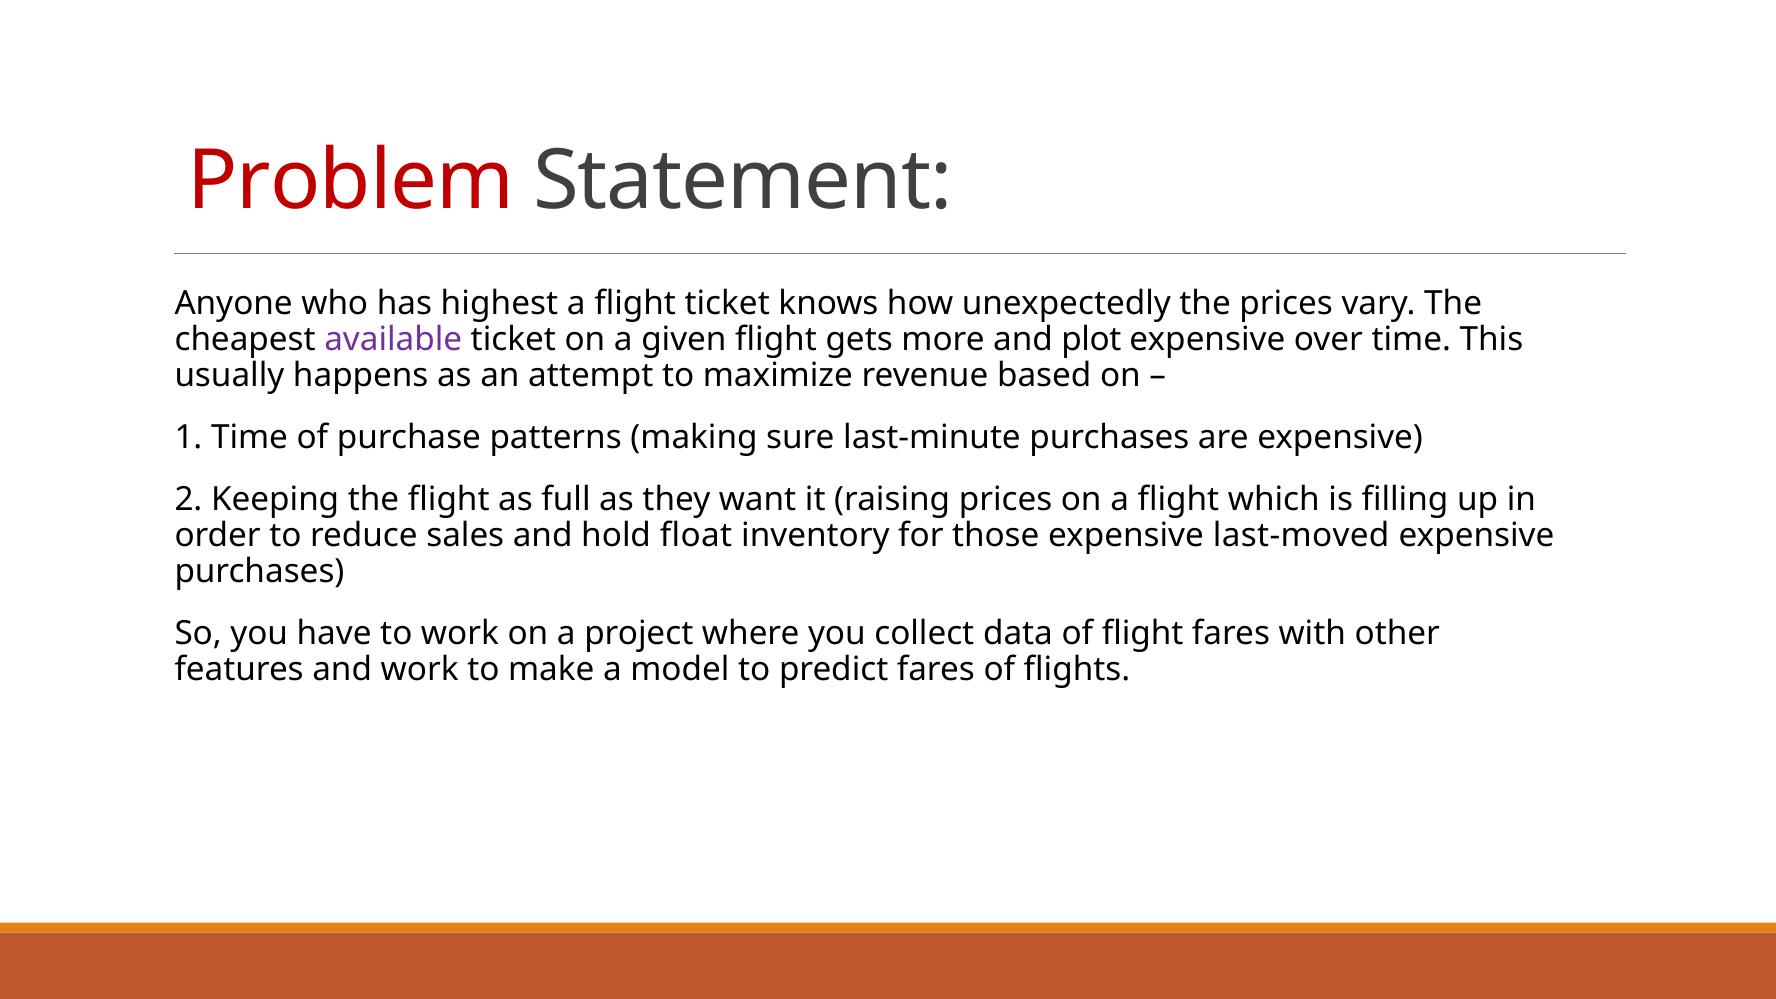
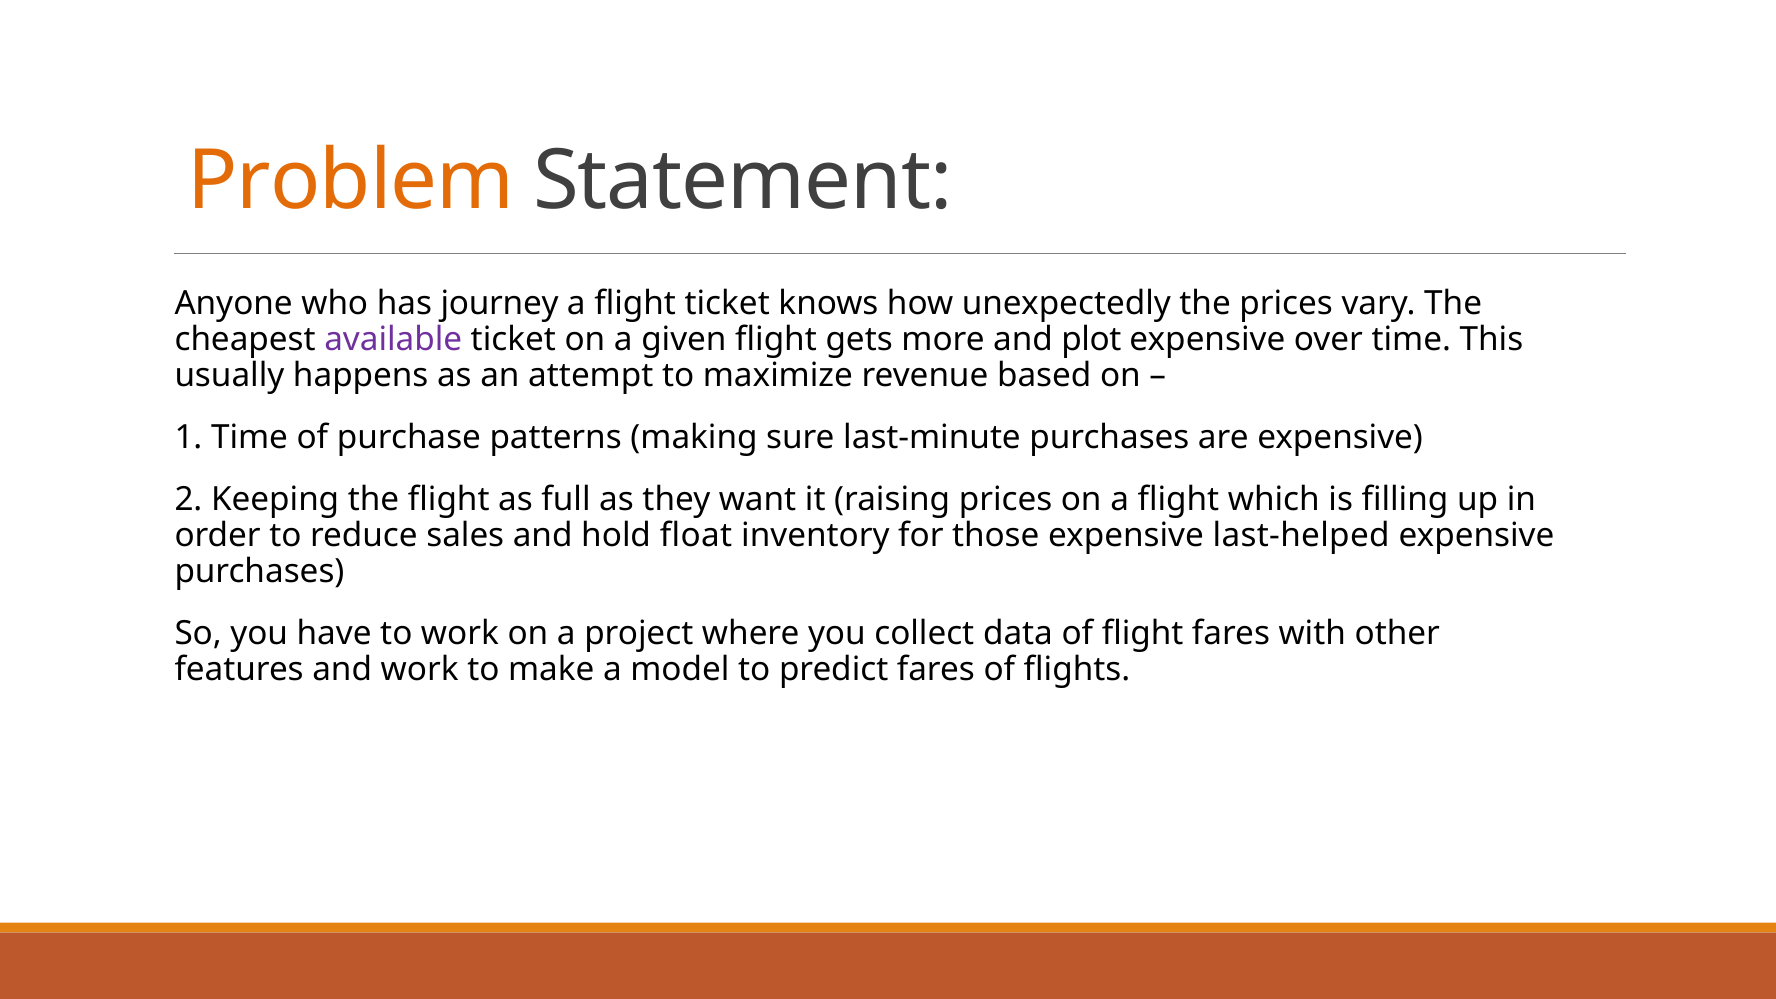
Problem colour: red -> orange
highest: highest -> journey
last-moved: last-moved -> last-helped
